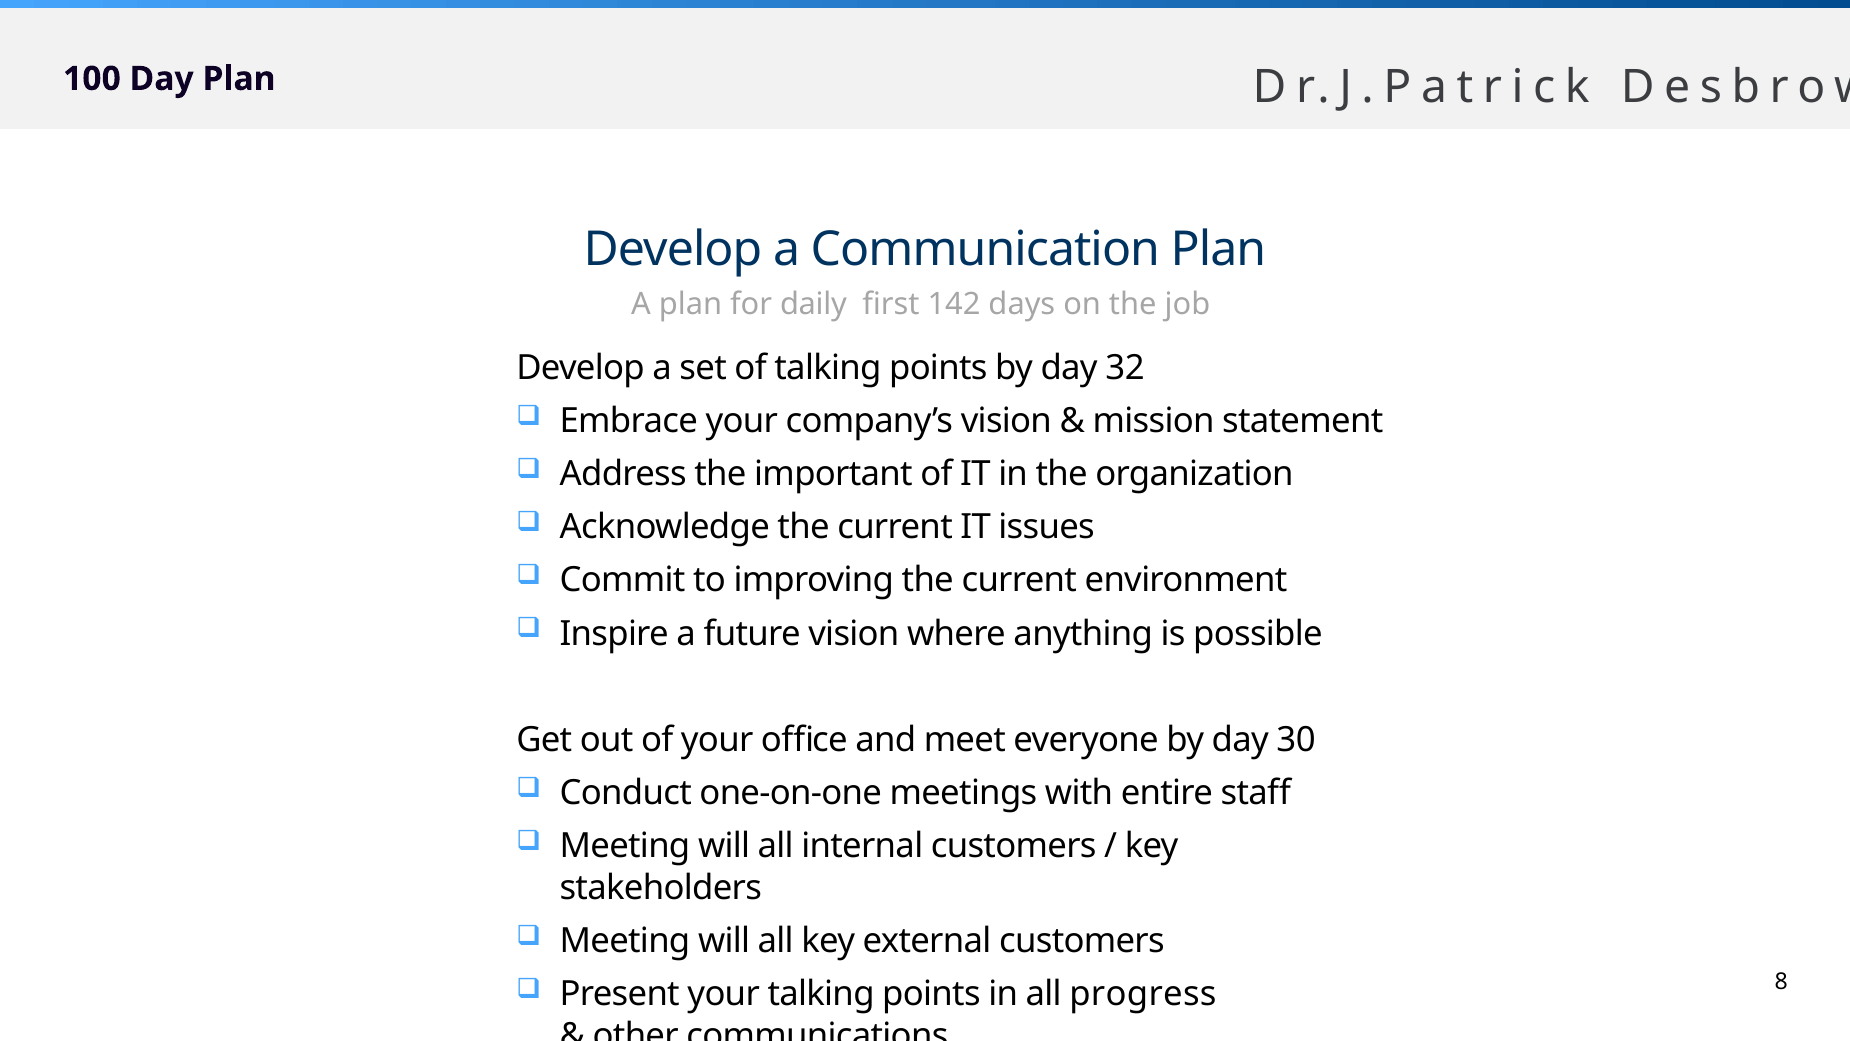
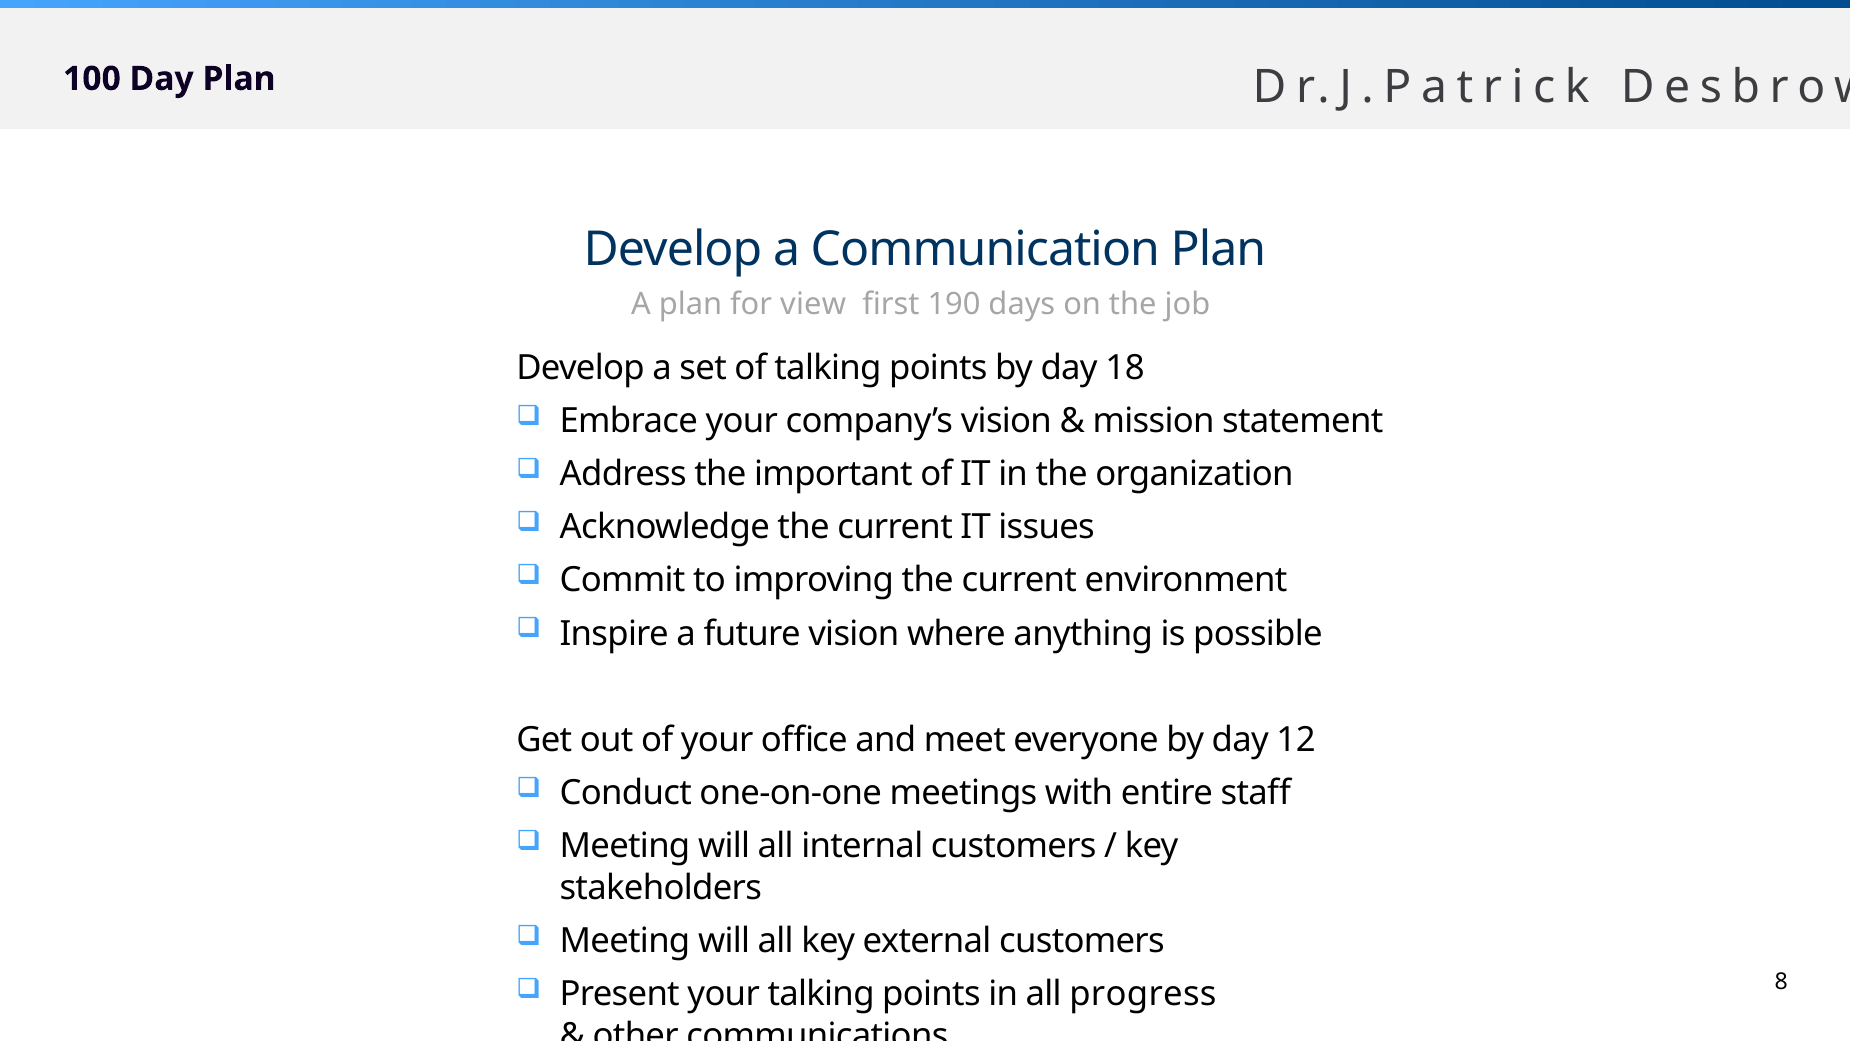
daily: daily -> view
142: 142 -> 190
32: 32 -> 18
30: 30 -> 12
